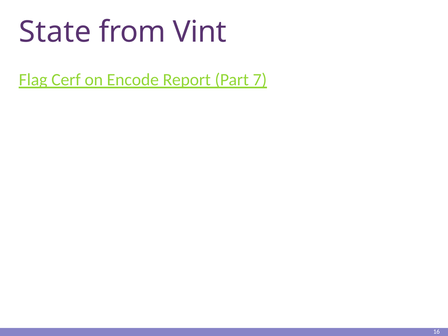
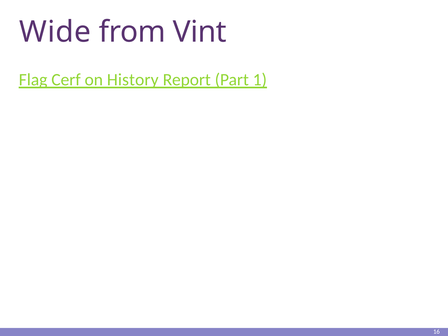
State: State -> Wide
Encode: Encode -> History
7: 7 -> 1
